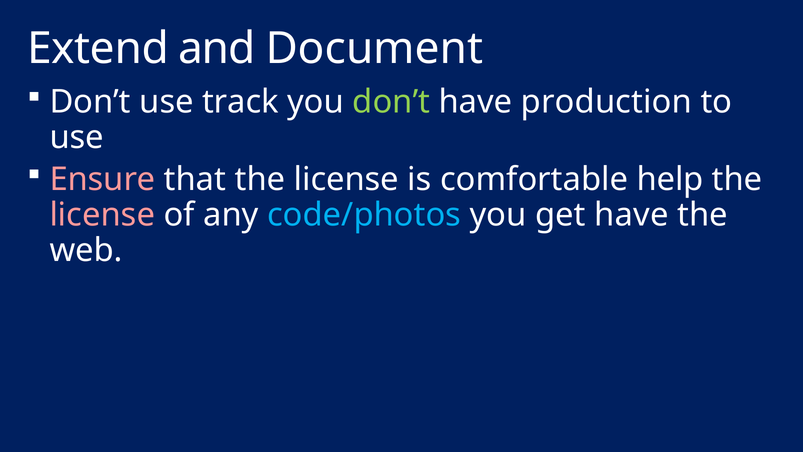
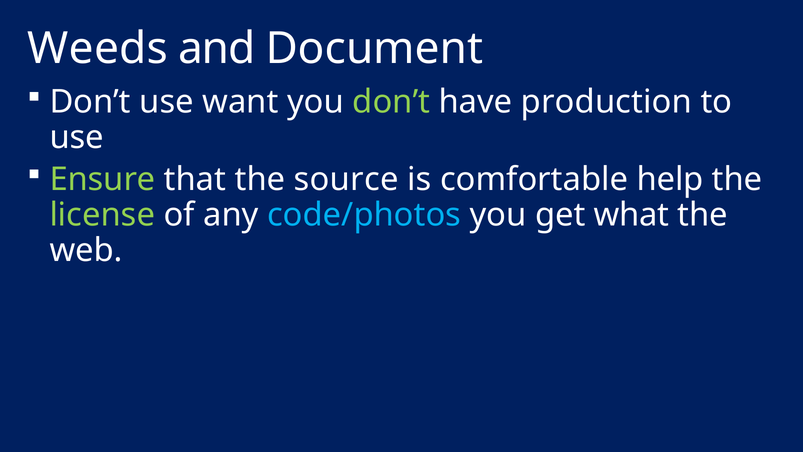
Extend: Extend -> Weeds
track: track -> want
Ensure colour: pink -> light green
that the license: license -> source
license at (102, 215) colour: pink -> light green
get have: have -> what
